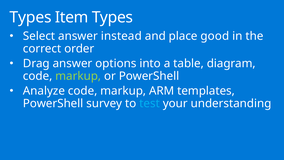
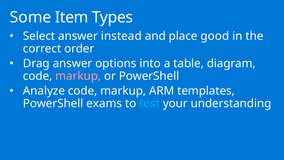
Types at (31, 17): Types -> Some
markup at (78, 76) colour: light green -> pink
survey: survey -> exams
